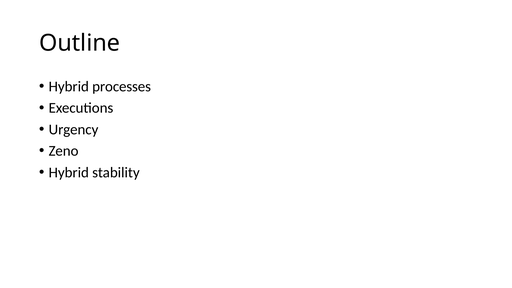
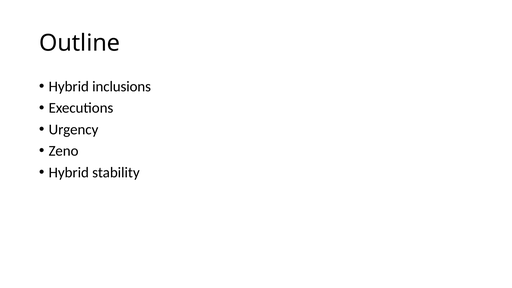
processes: processes -> inclusions
